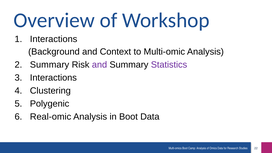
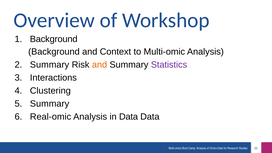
Interactions at (54, 39): Interactions -> Background
and at (99, 65) colour: purple -> orange
Polygenic at (50, 104): Polygenic -> Summary
in Boot: Boot -> Data
